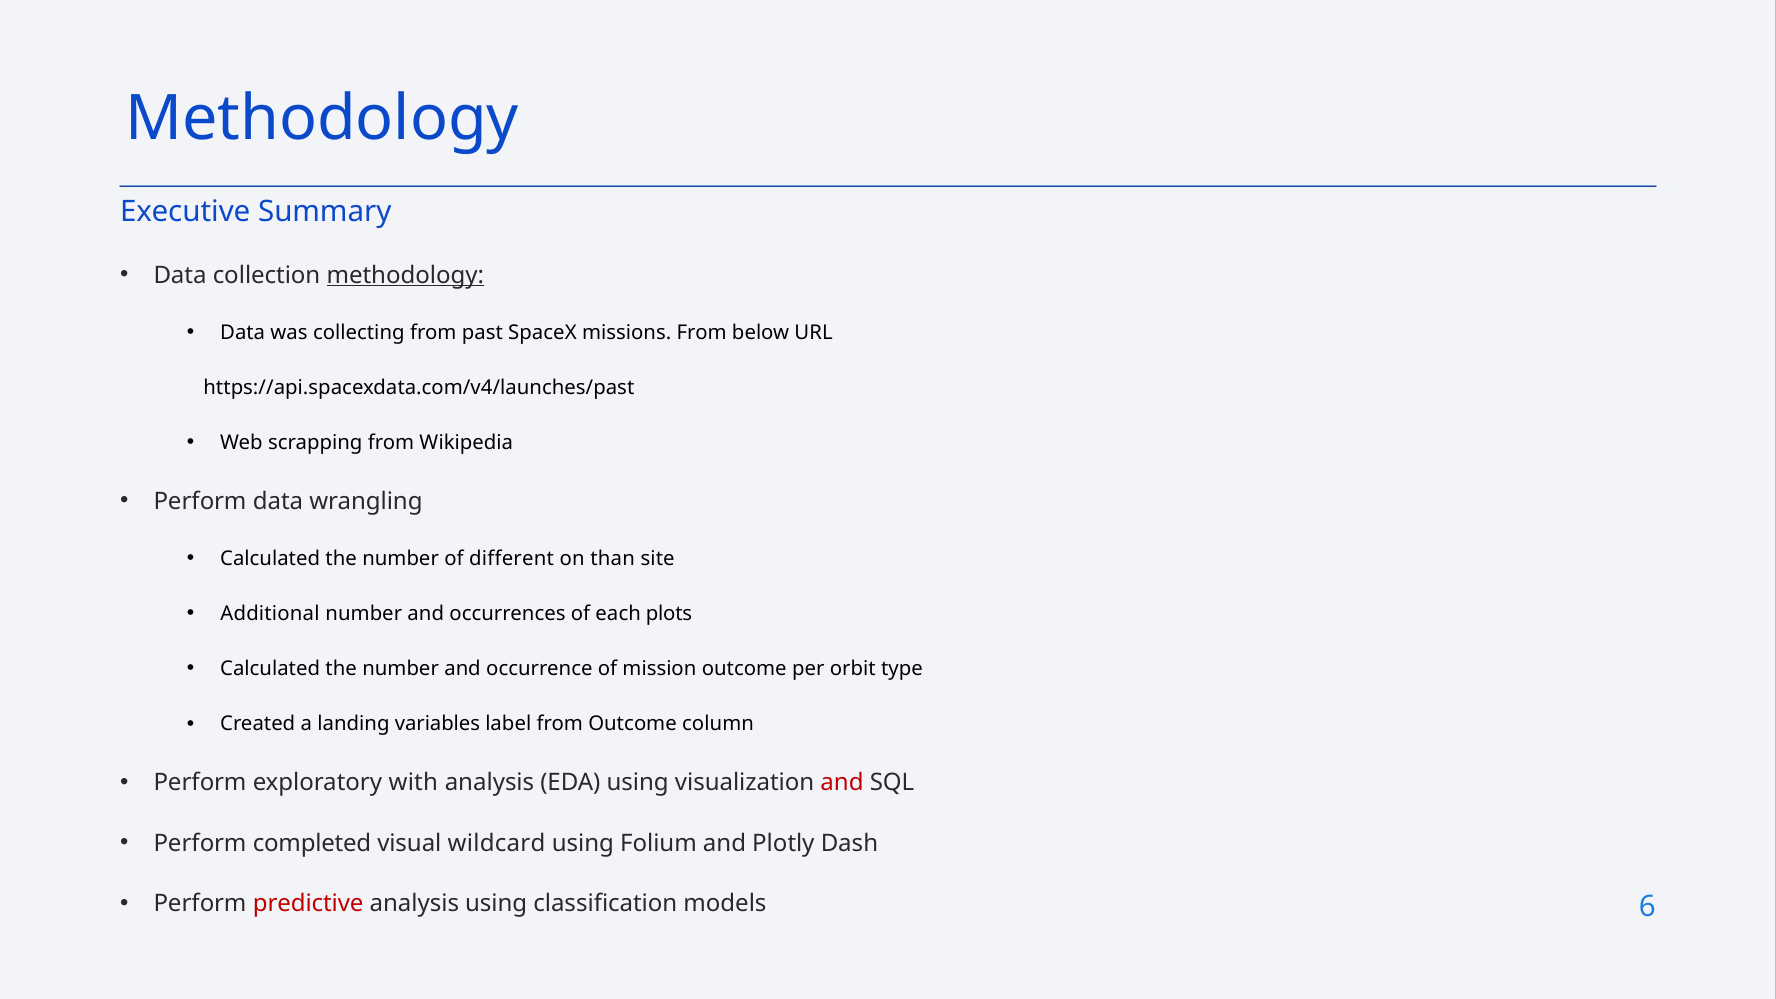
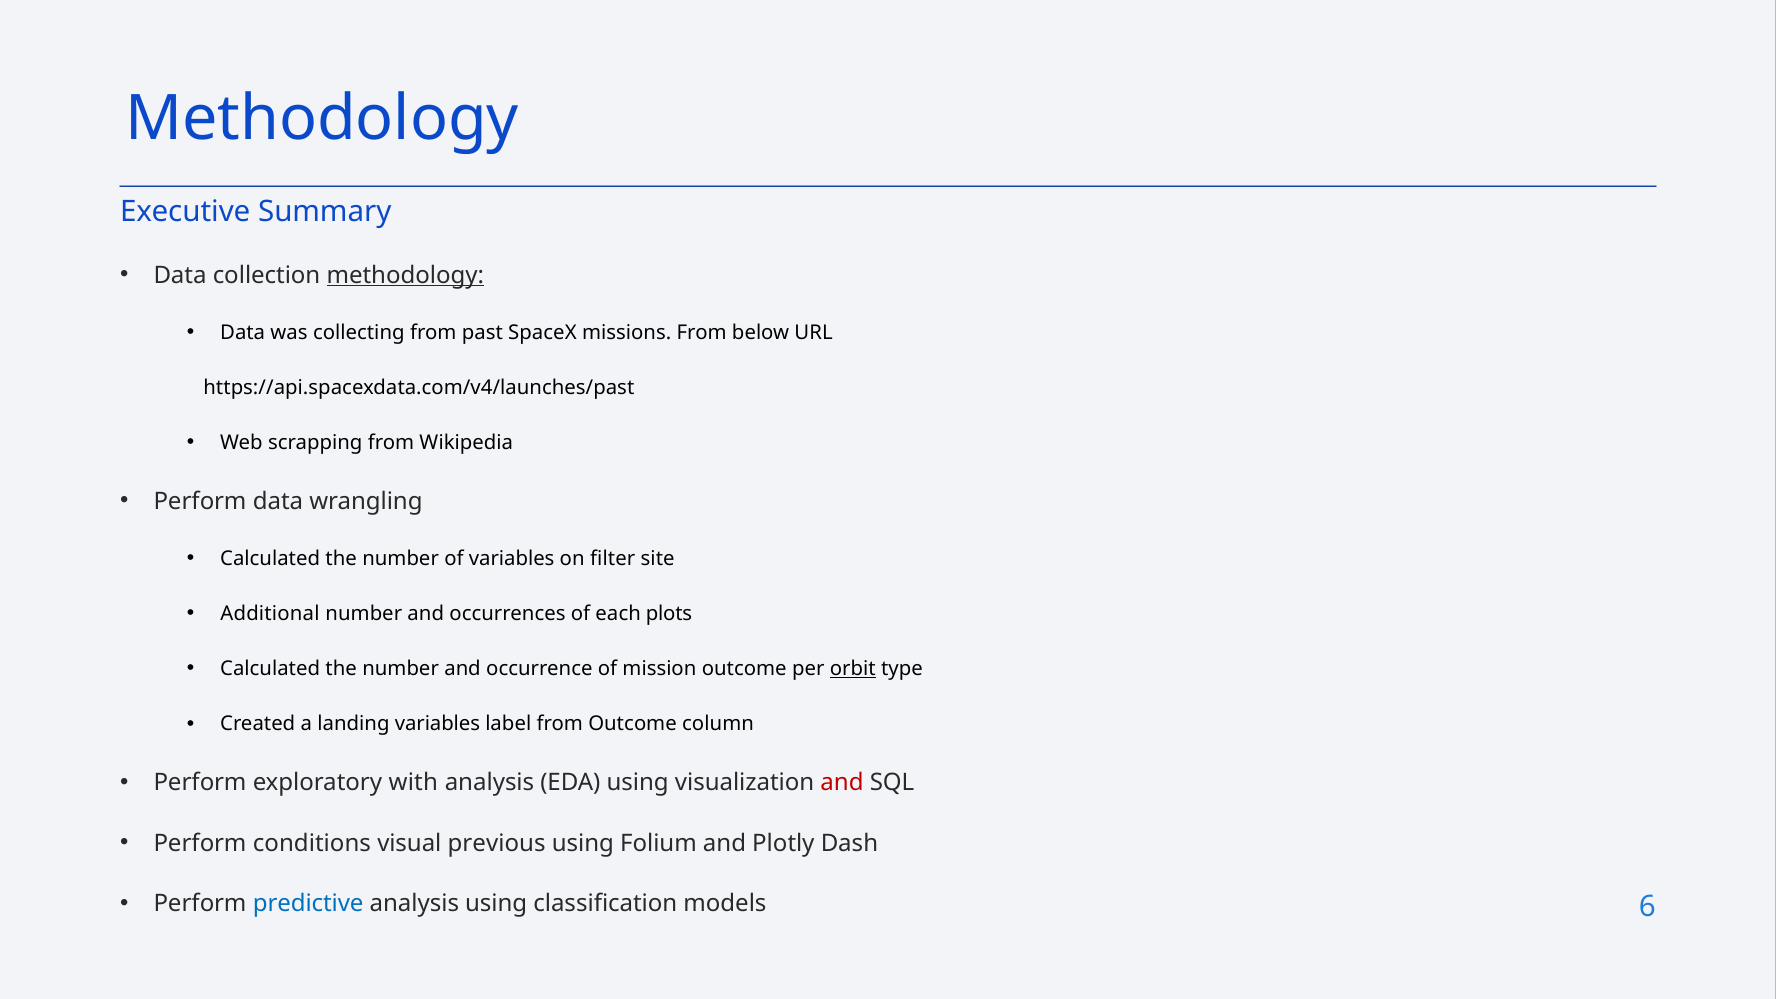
of different: different -> variables
than: than -> filter
orbit underline: none -> present
completed: completed -> conditions
wildcard: wildcard -> previous
predictive colour: red -> blue
